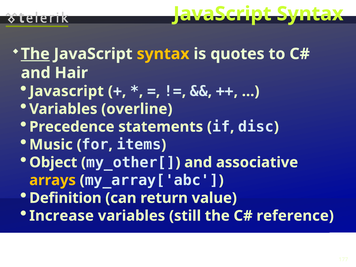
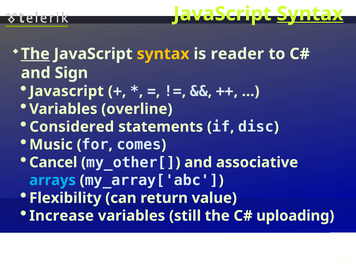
Syntax at (310, 14) underline: none -> present
quotes: quotes -> reader
Hair: Hair -> Sign
Precedence: Precedence -> Considered
items: items -> comes
Object: Object -> Cancel
arrays colour: yellow -> light blue
Definition: Definition -> Flexibility
reference: reference -> uploading
